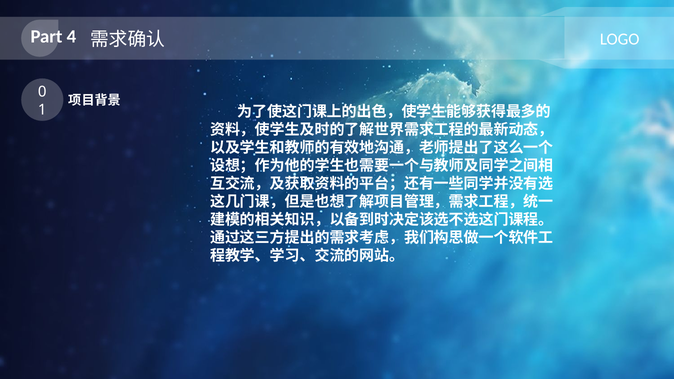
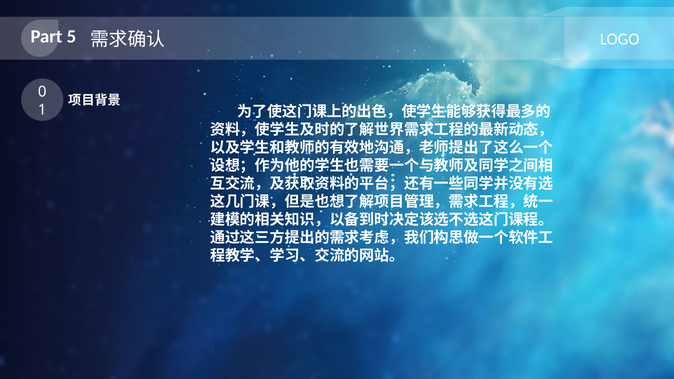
4: 4 -> 5
